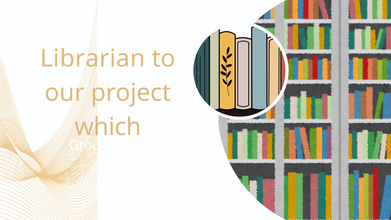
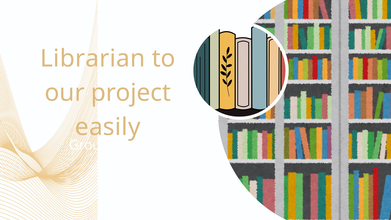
which: which -> easily
